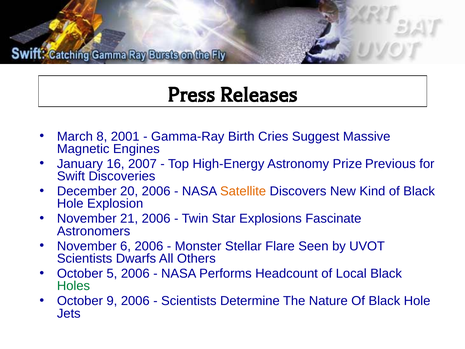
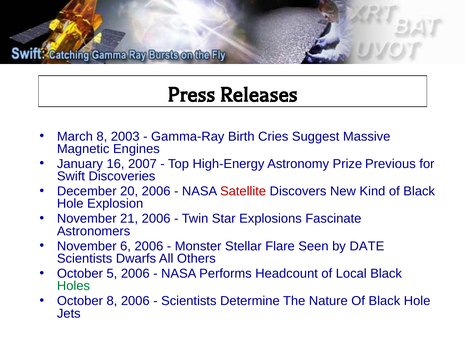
2001: 2001 -> 2003
Satellite colour: orange -> red
UVOT: UVOT -> DATE
October 9: 9 -> 8
